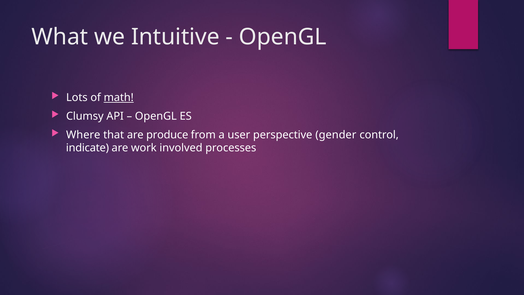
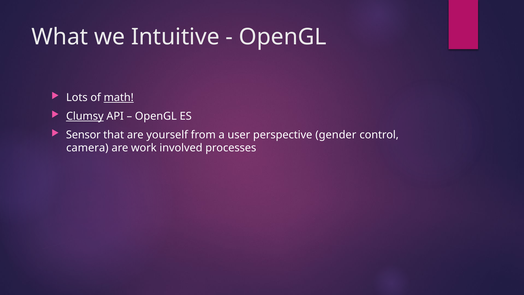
Clumsy underline: none -> present
Where: Where -> Sensor
produce: produce -> yourself
indicate: indicate -> camera
